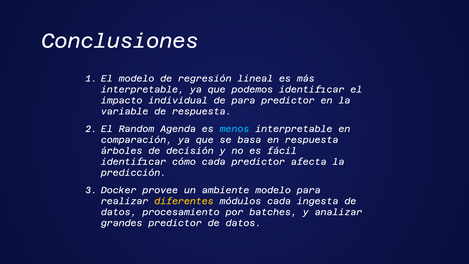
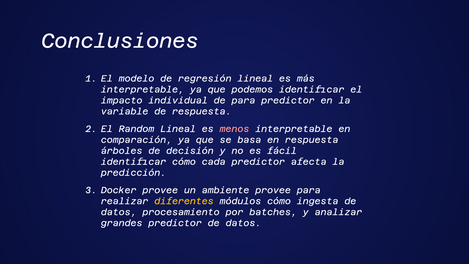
Random Agenda: Agenda -> Lineal
menos colour: light blue -> pink
ambiente modelo: modelo -> provee
módulos cada: cada -> cómo
